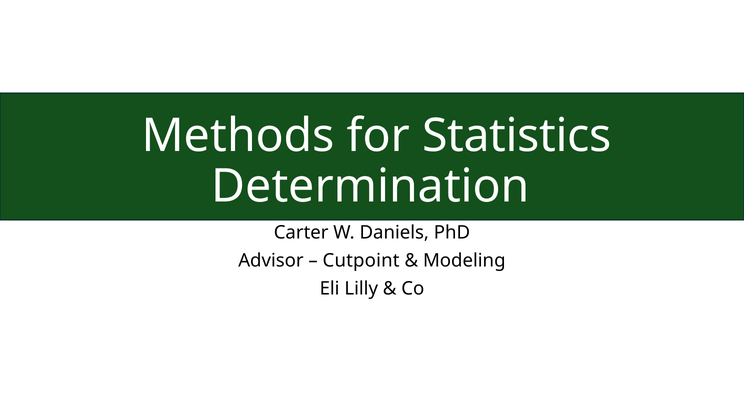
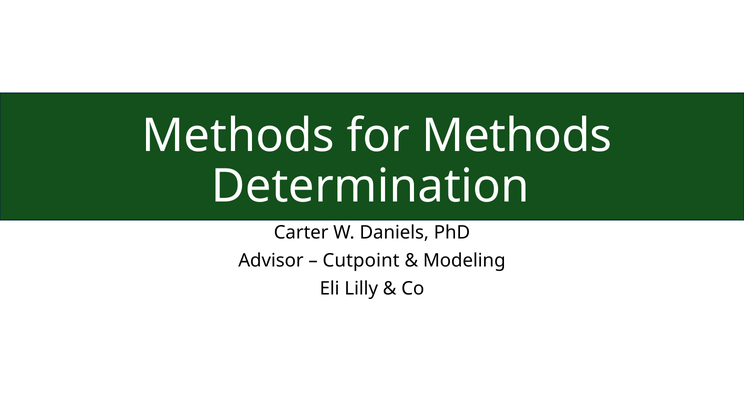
for Statistics: Statistics -> Methods
